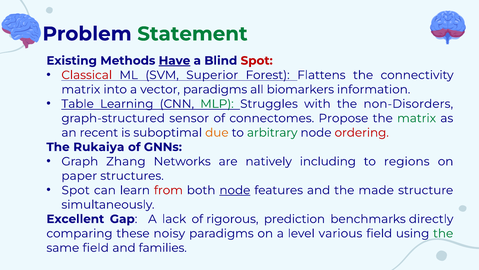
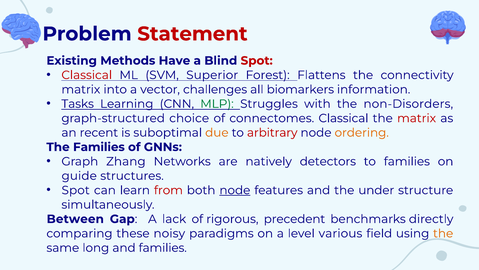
Statement colour: green -> red
Have underline: present -> none
vector paradigms: paradigms -> challenges
Table: Table -> Tasks
sensor: sensor -> choice
connectomes Propose: Propose -> Classical
matrix at (417, 118) colour: green -> red
arbitrary colour: green -> red
ordering colour: red -> orange
The Rukaiya: Rukaiya -> Families
including: including -> detectors
to regions: regions -> families
paper: paper -> guide
made: made -> under
Excellent: Excellent -> Between
prediction: prediction -> precedent
the at (443, 233) colour: green -> orange
same field: field -> long
